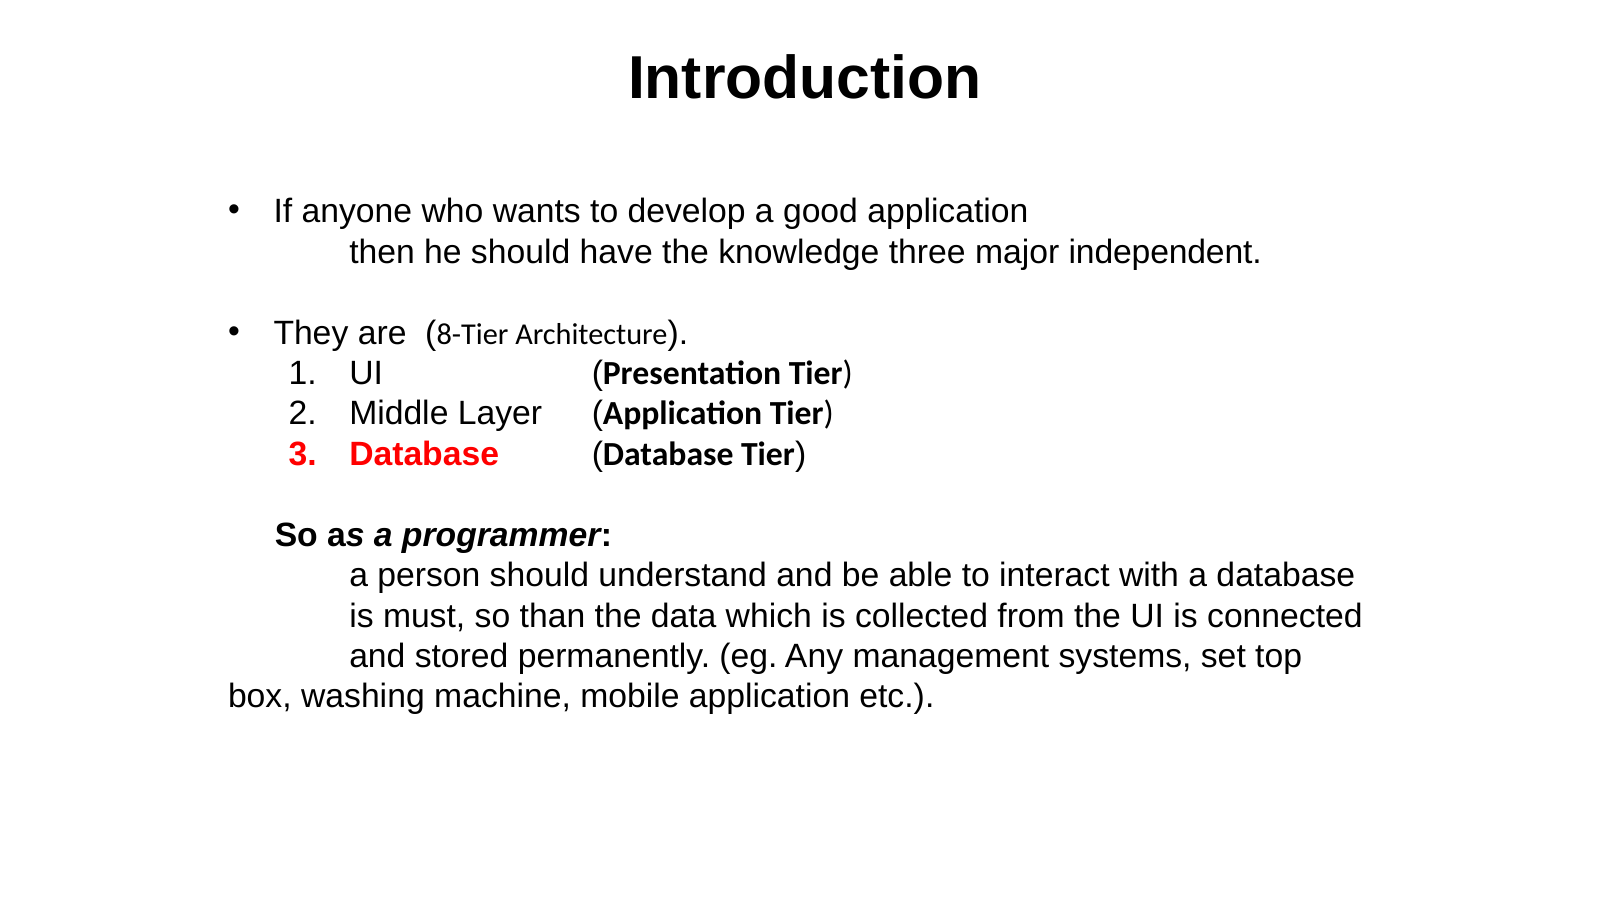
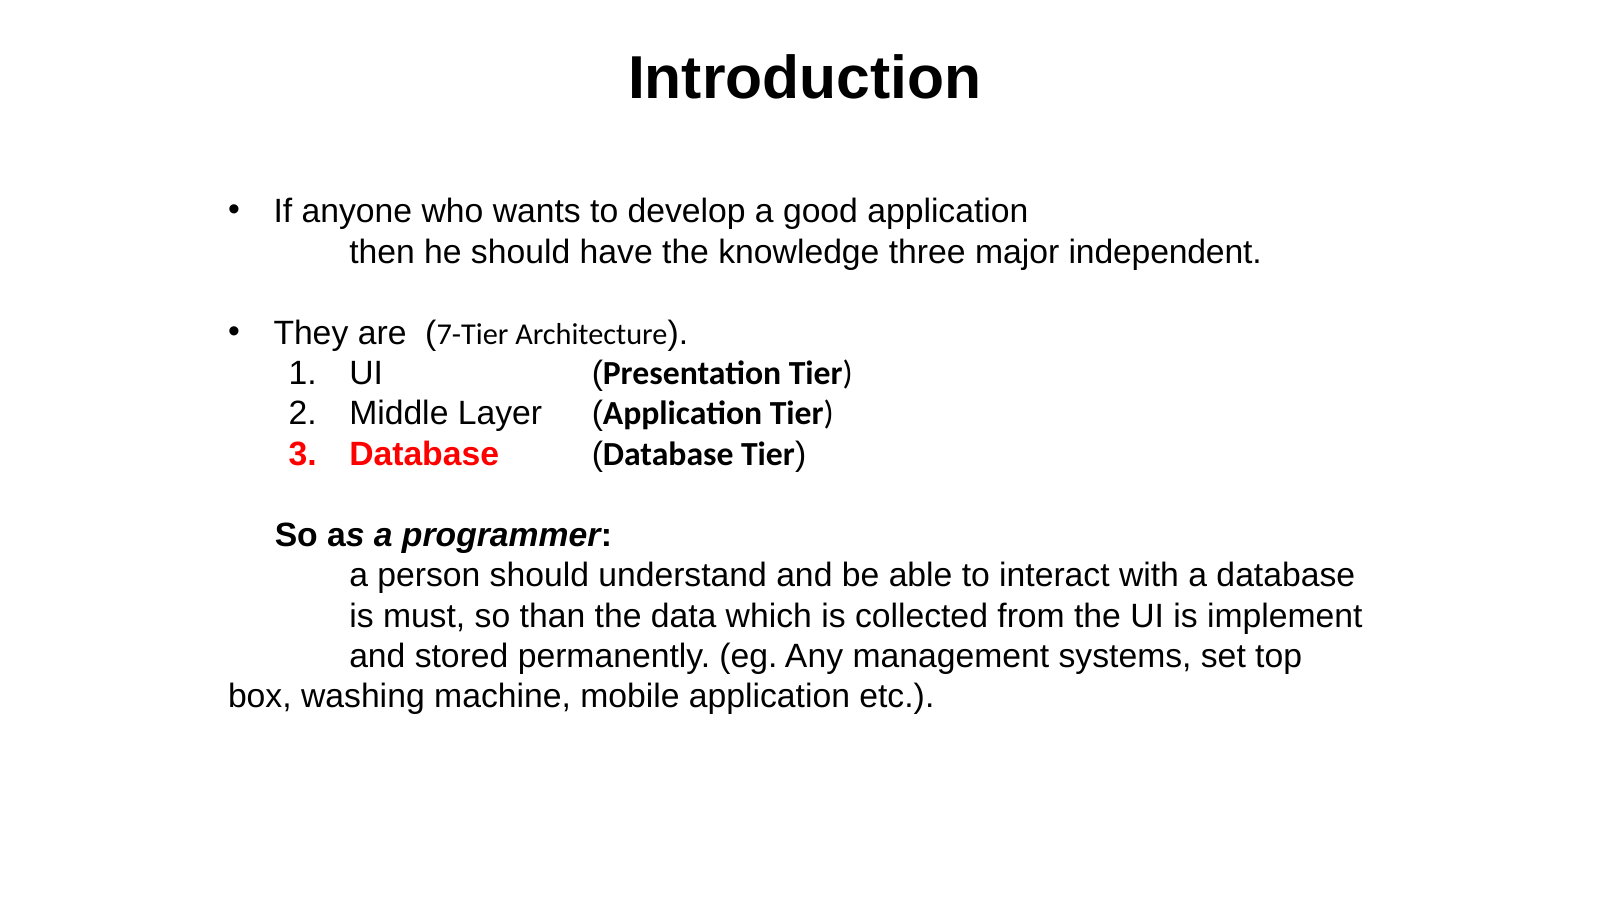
8-Tier: 8-Tier -> 7-Tier
connected: connected -> implement
